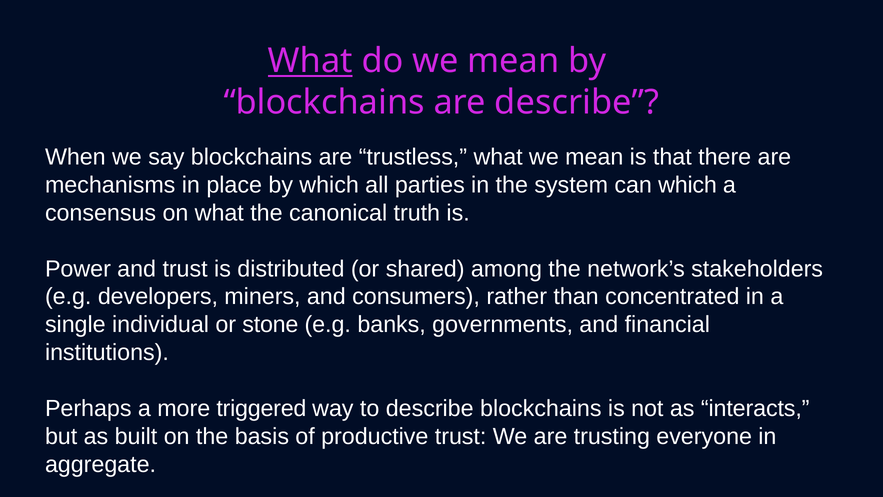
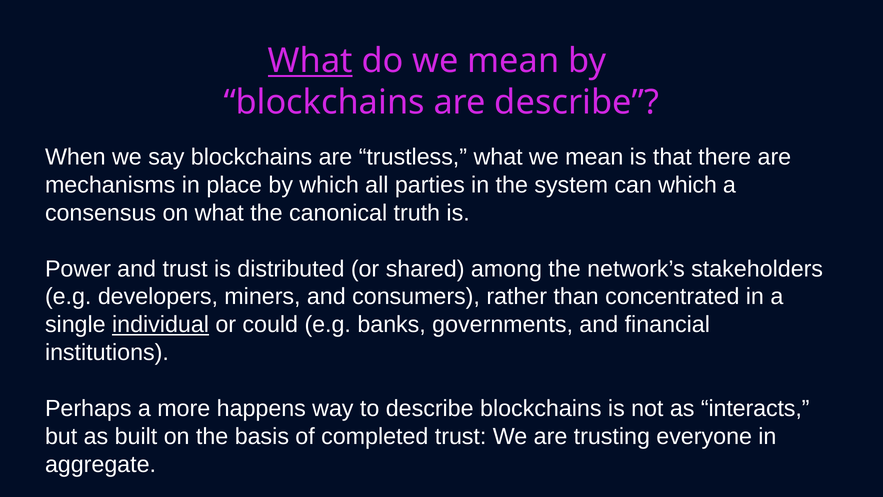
individual underline: none -> present
stone: stone -> could
triggered: triggered -> happens
productive: productive -> completed
